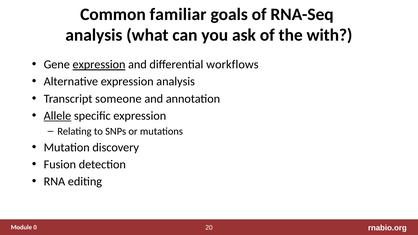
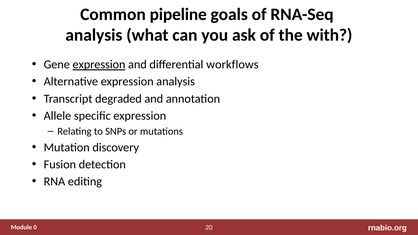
familiar: familiar -> pipeline
someone: someone -> degraded
Allele underline: present -> none
